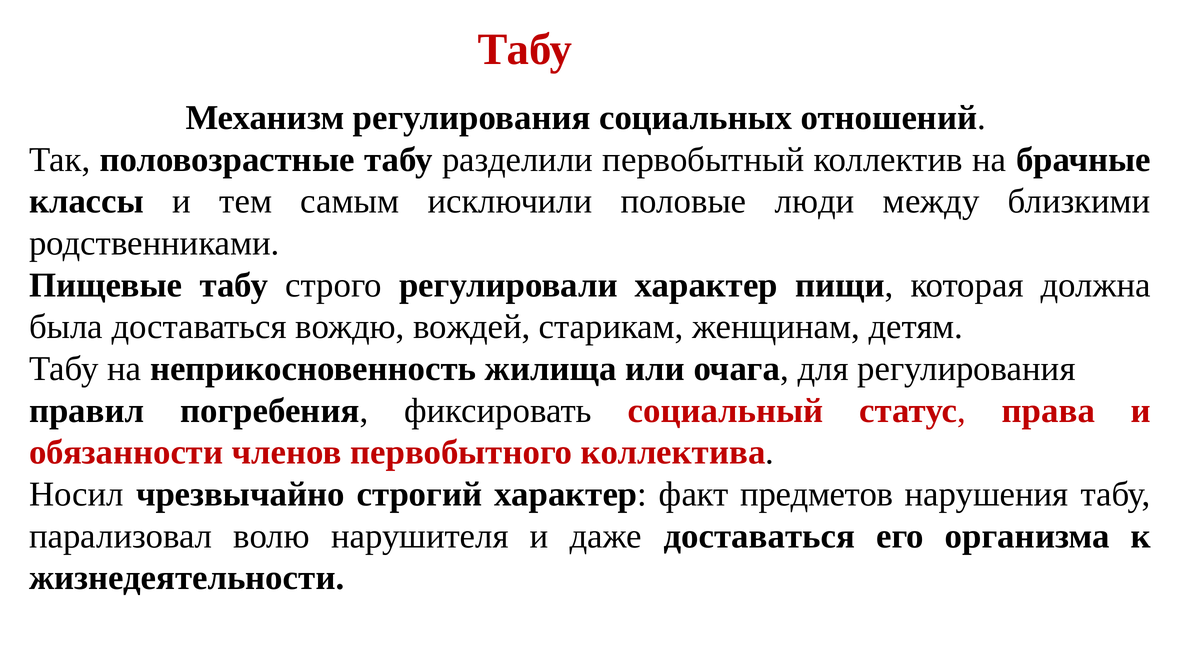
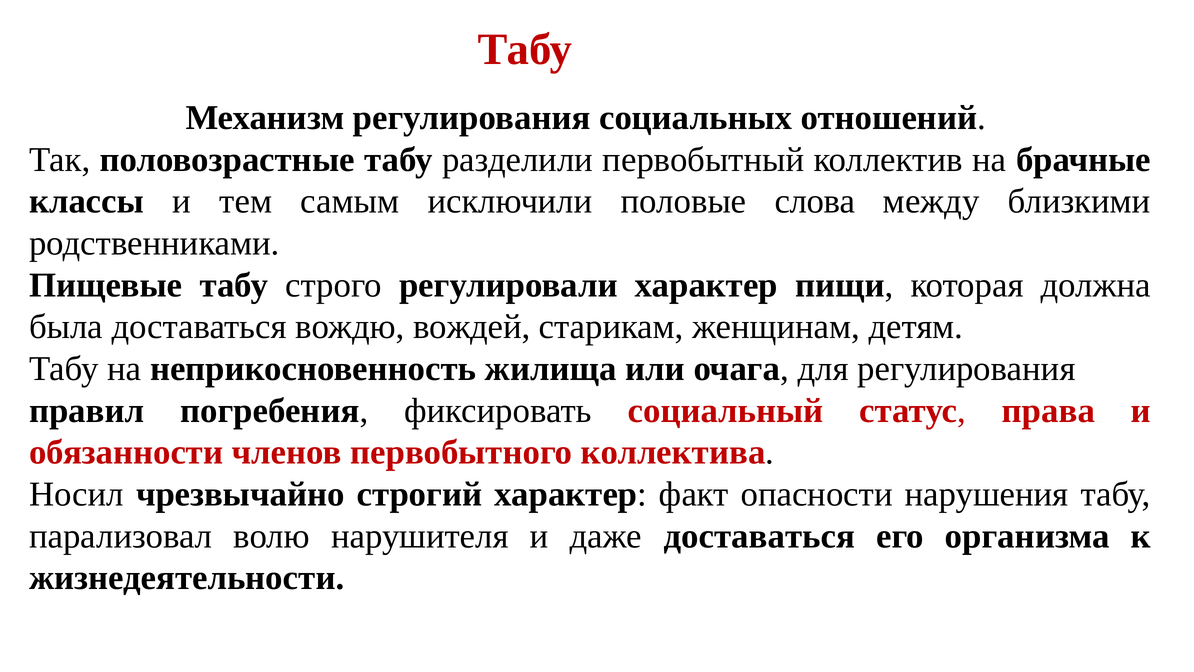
люди: люди -> слова
предметов: предметов -> опасности
